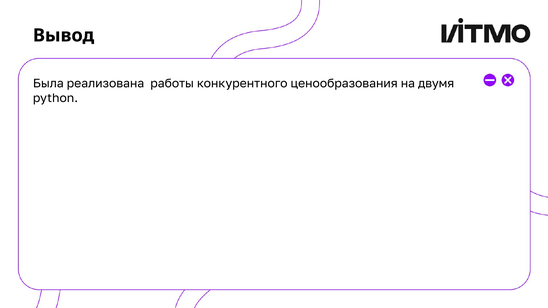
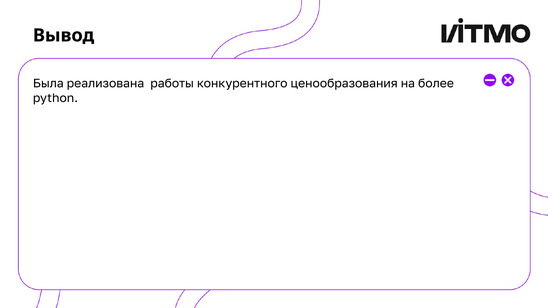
двумя: двумя -> более
